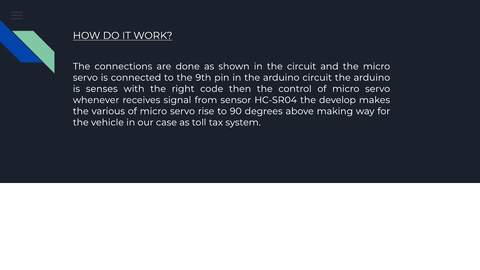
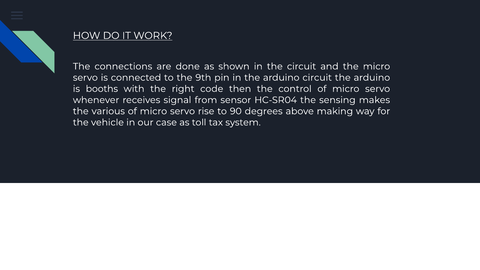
senses: senses -> booths
develop: develop -> sensing
